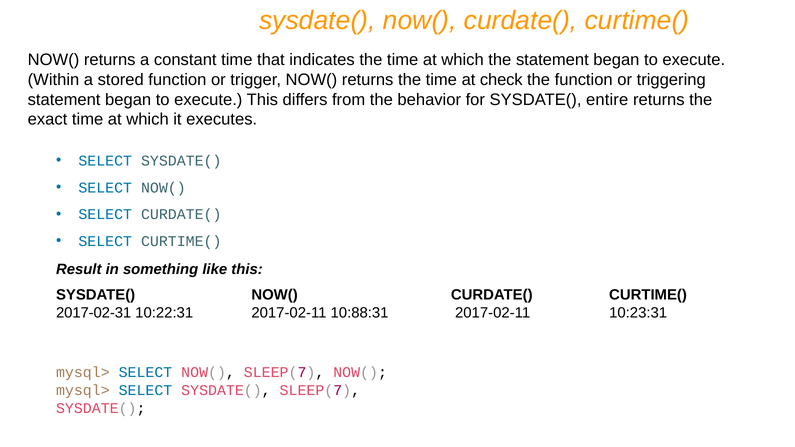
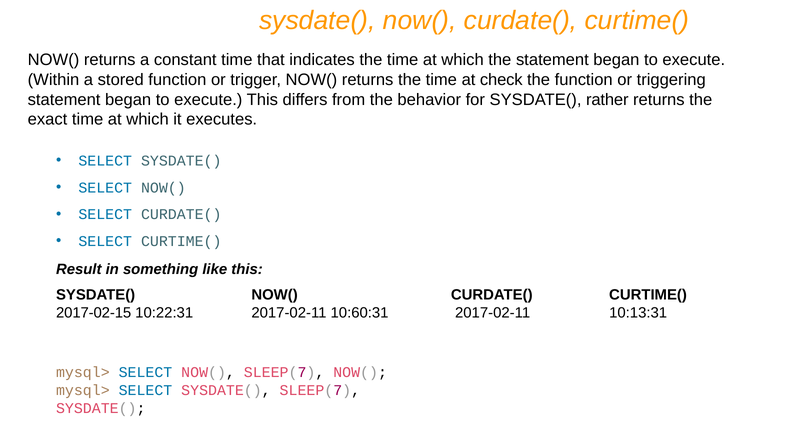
entire: entire -> rather
2017-02-31: 2017-02-31 -> 2017-02-15
10:88:31: 10:88:31 -> 10:60:31
10:23:31: 10:23:31 -> 10:13:31
